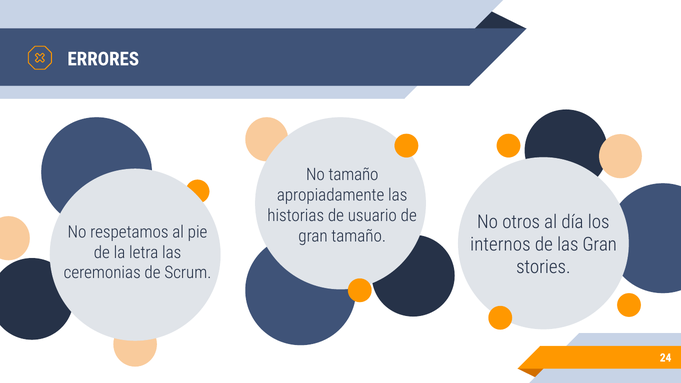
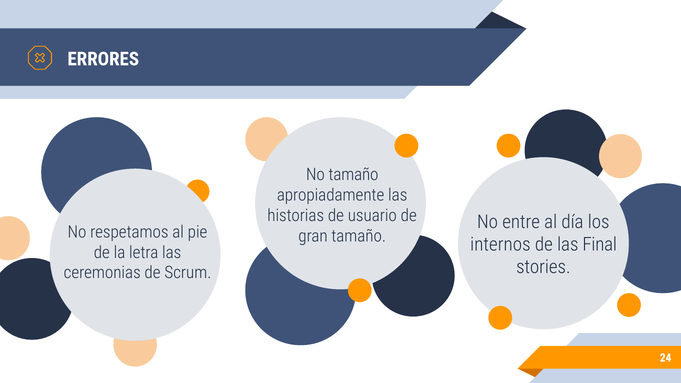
otros: otros -> entre
las Gran: Gran -> Final
